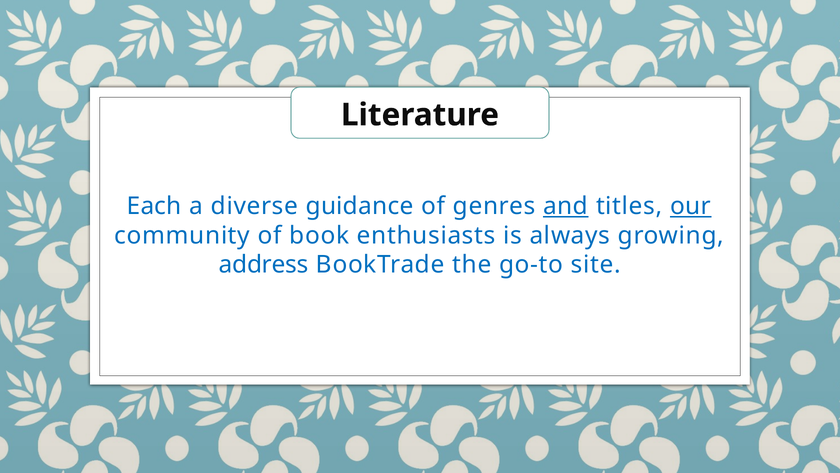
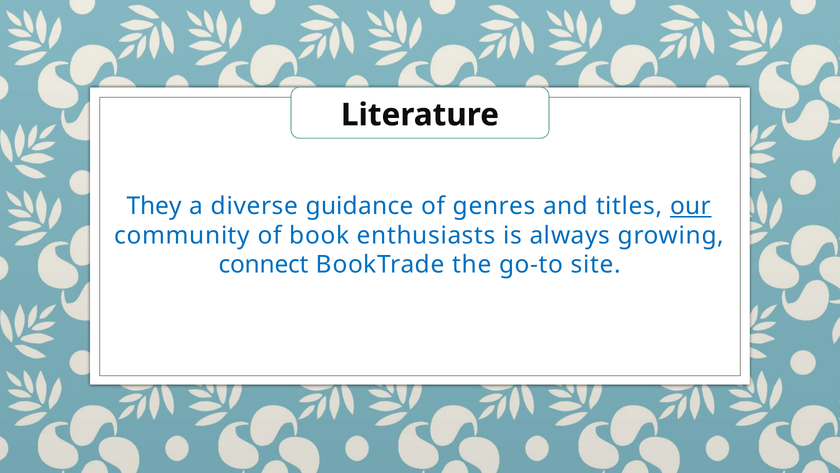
Each: Each -> They
and underline: present -> none
address: address -> connect
